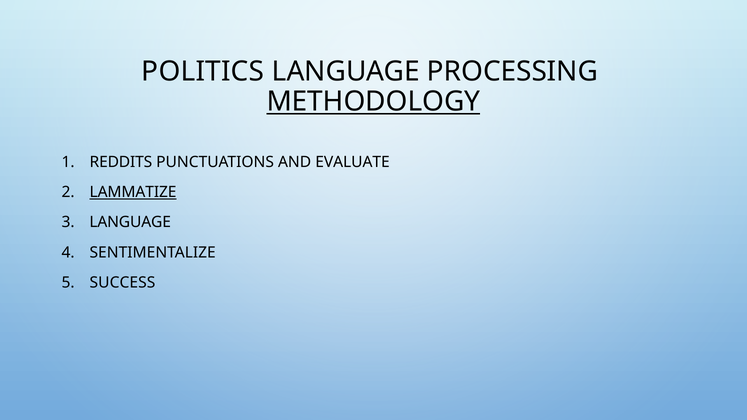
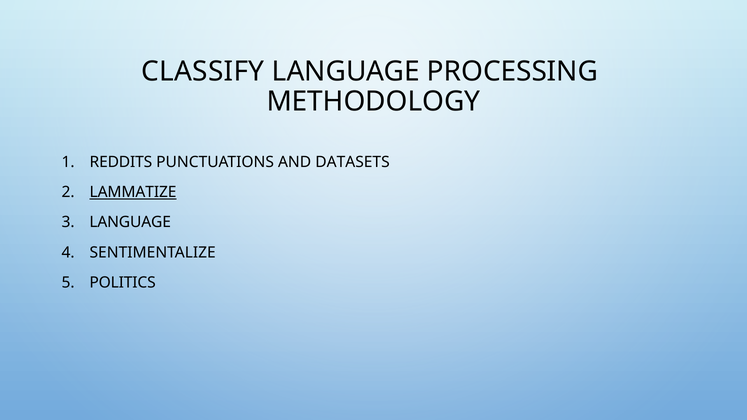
POLITICS: POLITICS -> CLASSIFY
METHODOLOGY underline: present -> none
EVALUATE: EVALUATE -> DATASETS
SUCCESS: SUCCESS -> POLITICS
